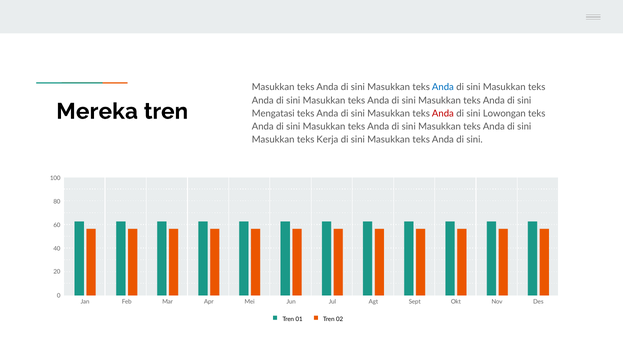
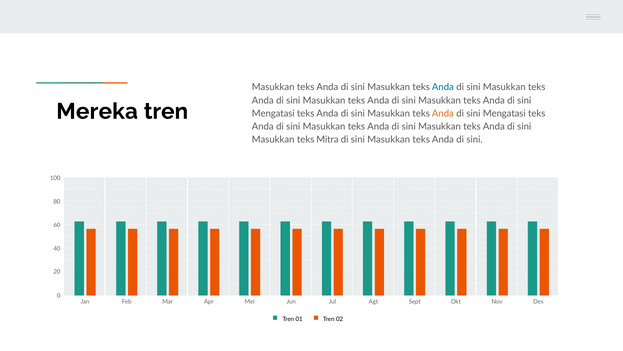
Anda at (443, 113) colour: red -> orange
Lowongan at (504, 113): Lowongan -> Mengatasi
Kerja: Kerja -> Mitra
